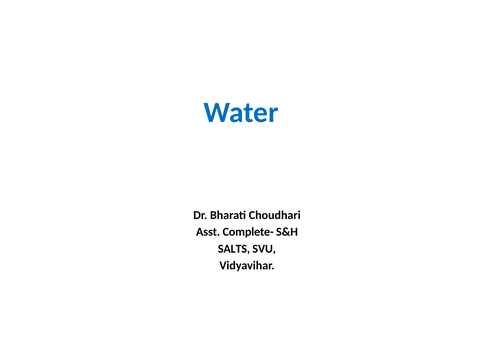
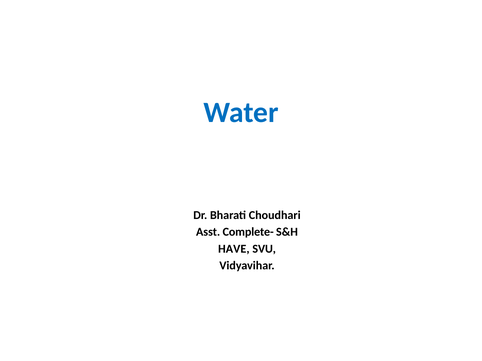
SALTS: SALTS -> HAVE
